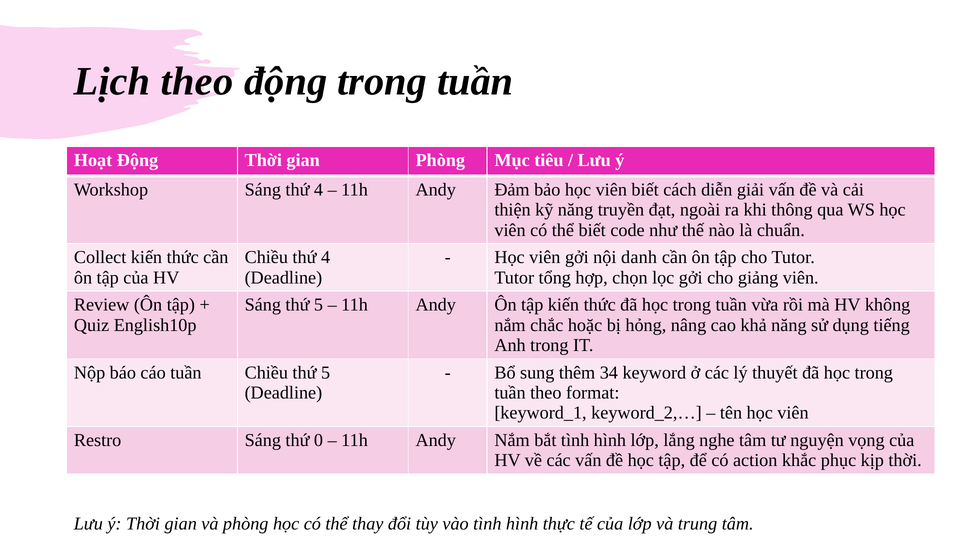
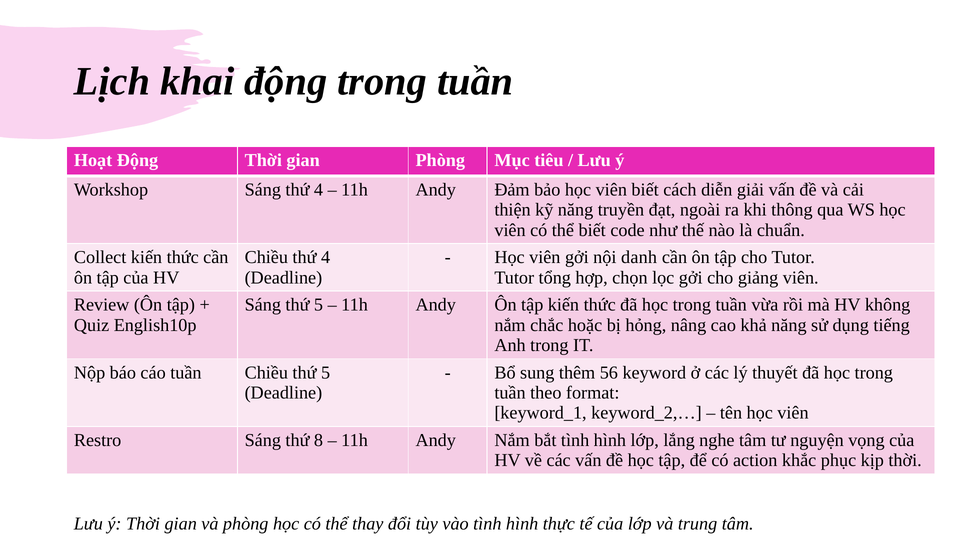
Lịch theo: theo -> khai
34: 34 -> 56
0: 0 -> 8
